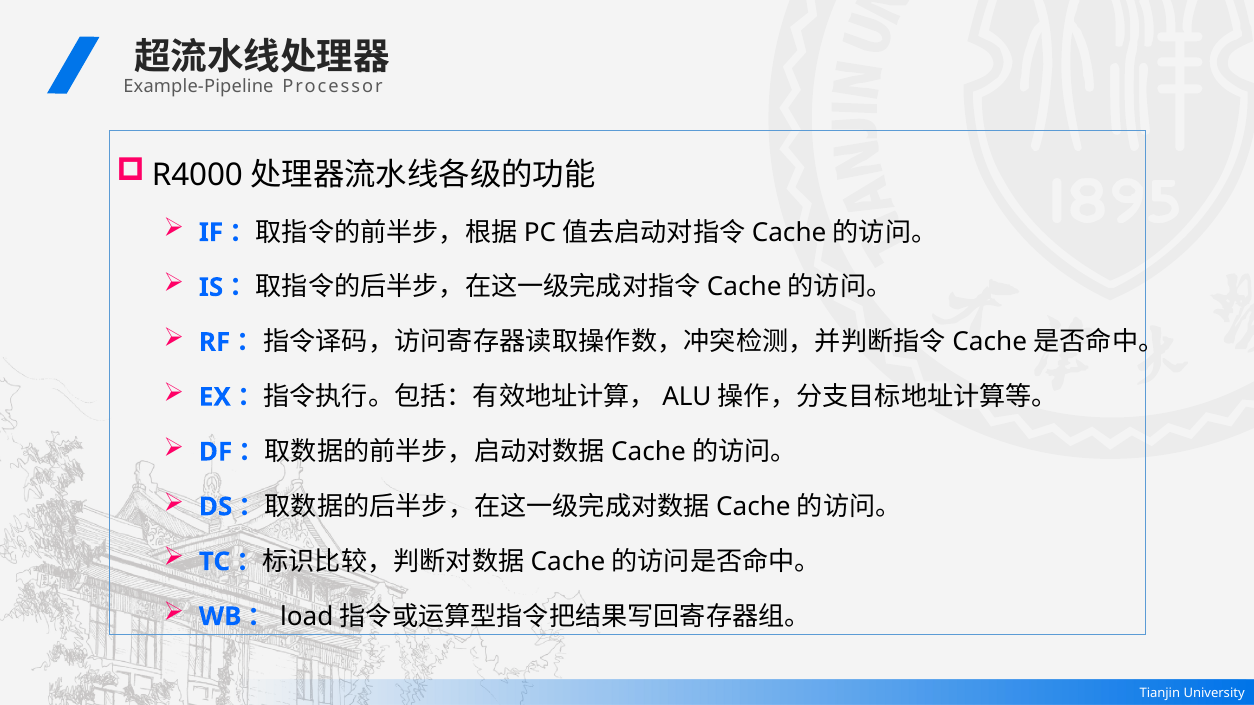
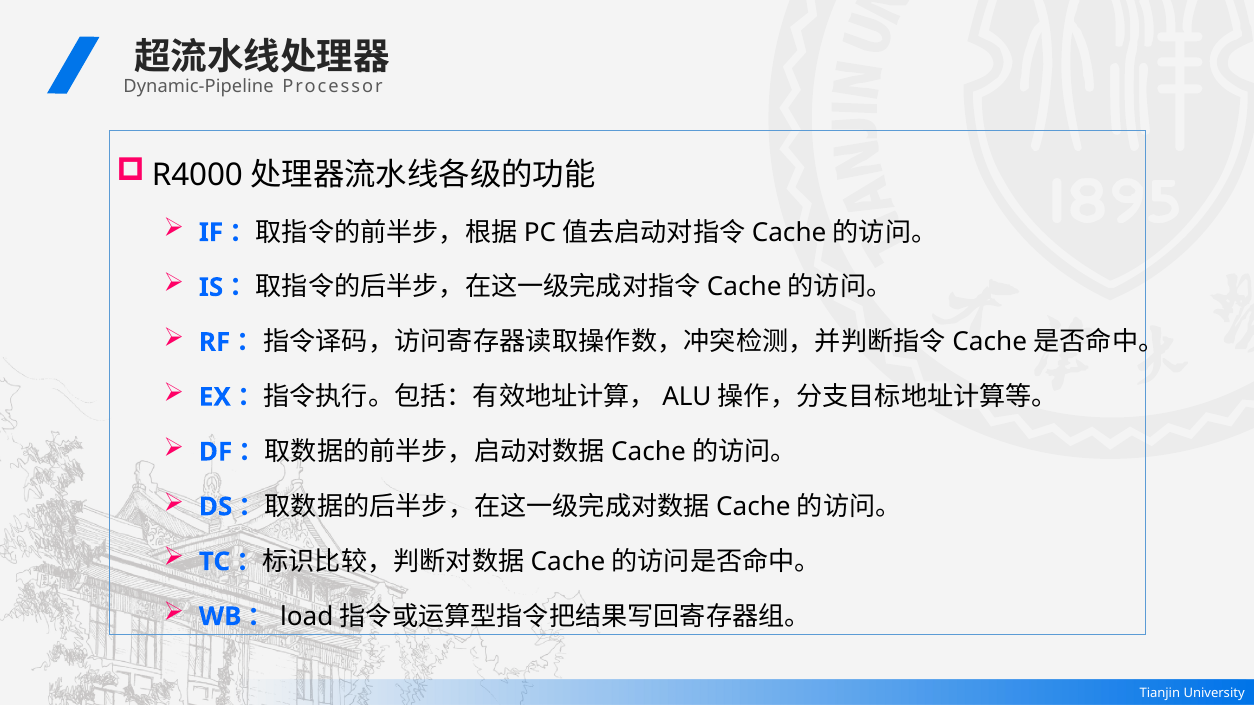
Example-Pipeline: Example-Pipeline -> Dynamic-Pipeline
